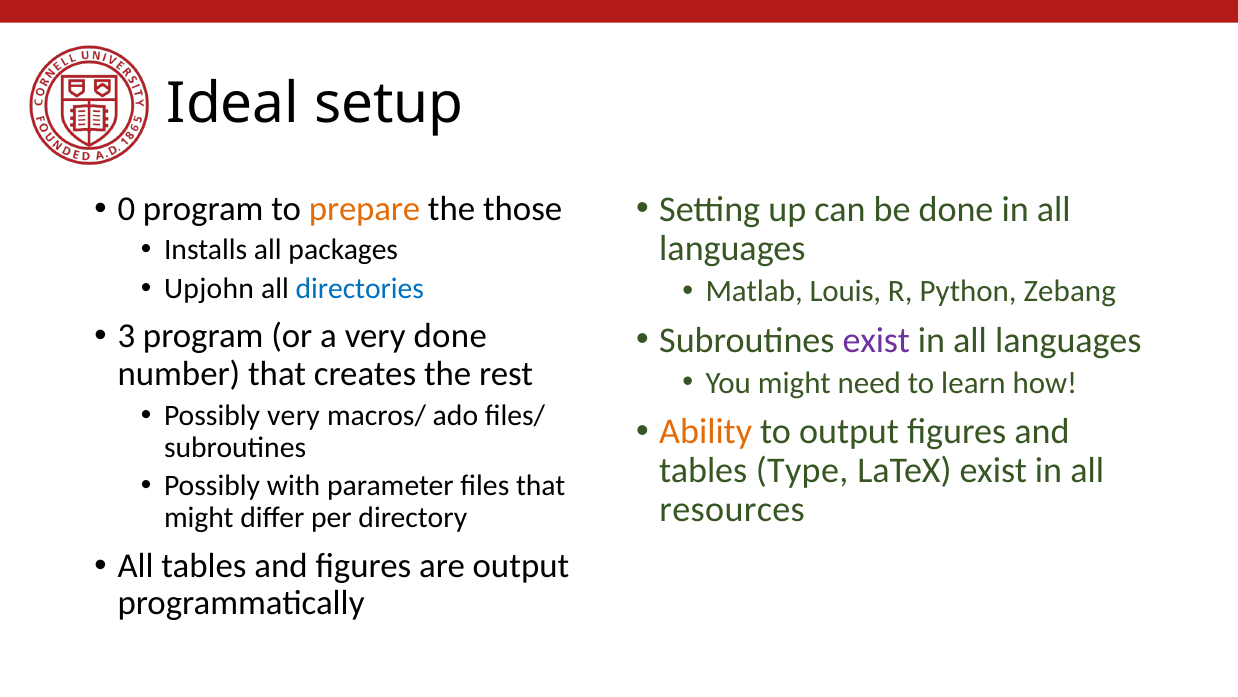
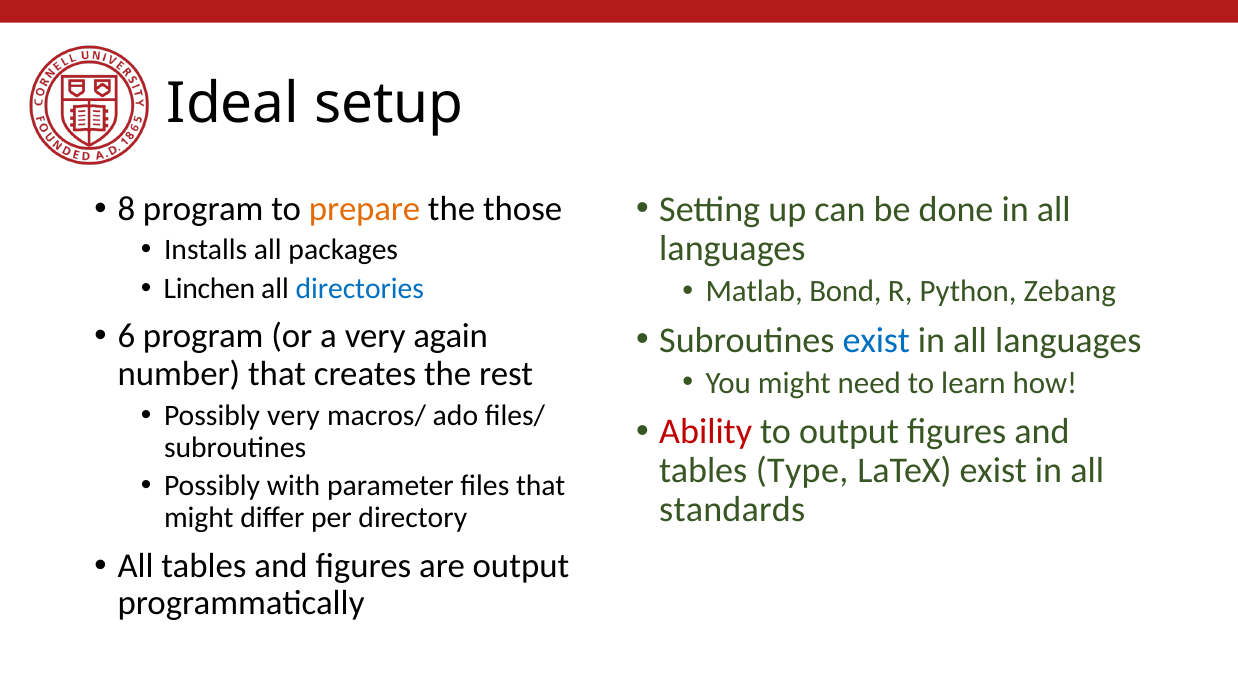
0: 0 -> 8
Upjohn: Upjohn -> Linchen
Louis: Louis -> Bond
3: 3 -> 6
very done: done -> again
exist at (876, 340) colour: purple -> blue
Ability colour: orange -> red
resources: resources -> standards
